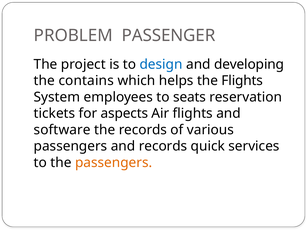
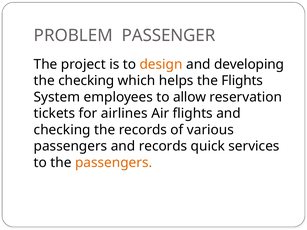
design colour: blue -> orange
the contains: contains -> checking
seats: seats -> allow
aspects: aspects -> airlines
software at (62, 130): software -> checking
